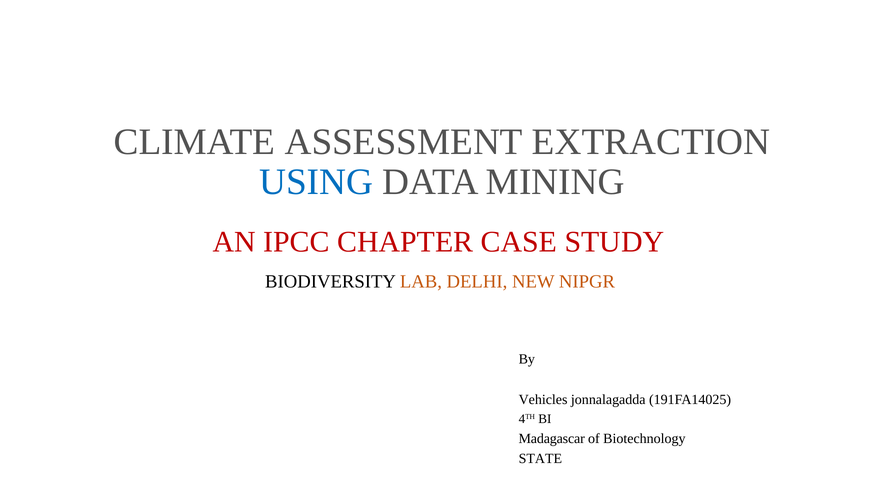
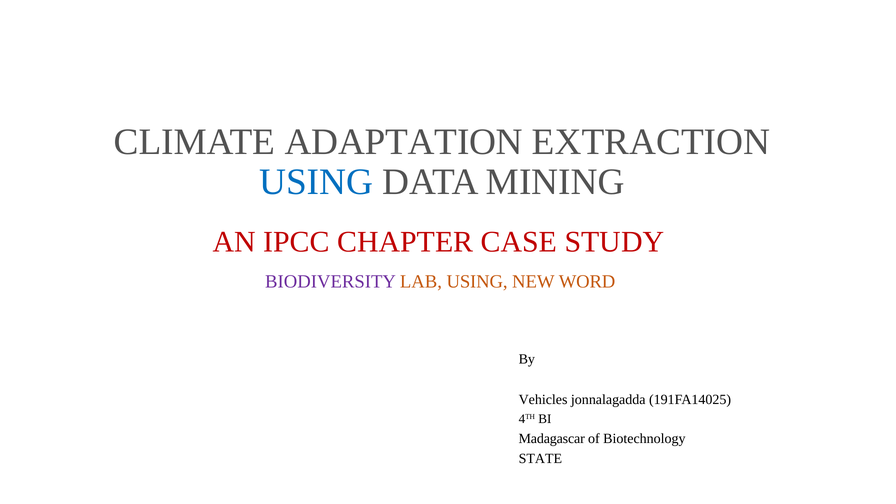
ASSESSMENT: ASSESSMENT -> ADAPTATION
BIODIVERSITY colour: black -> purple
LAB DELHI: DELHI -> USING
NIPGR: NIPGR -> WORD
